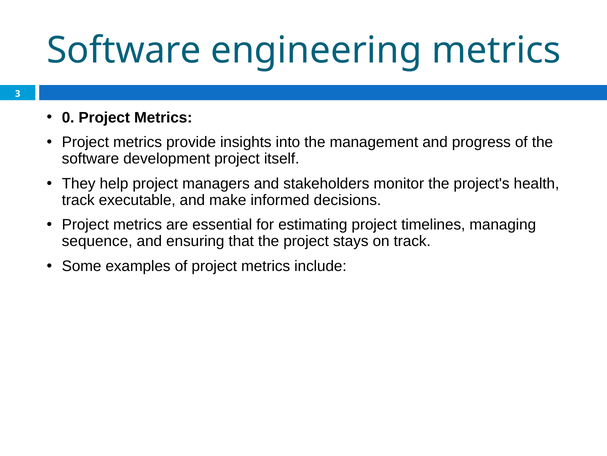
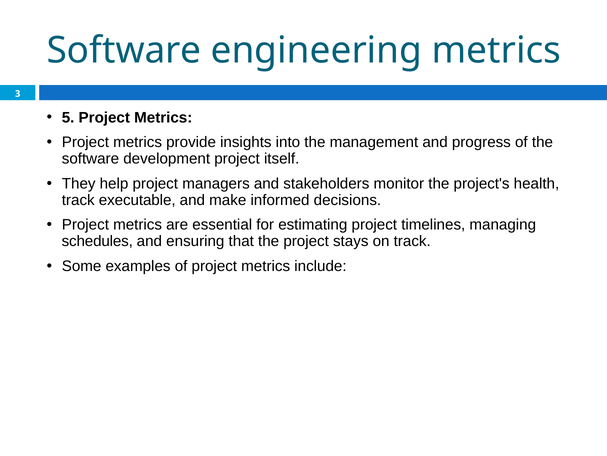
0: 0 -> 5
sequence: sequence -> schedules
